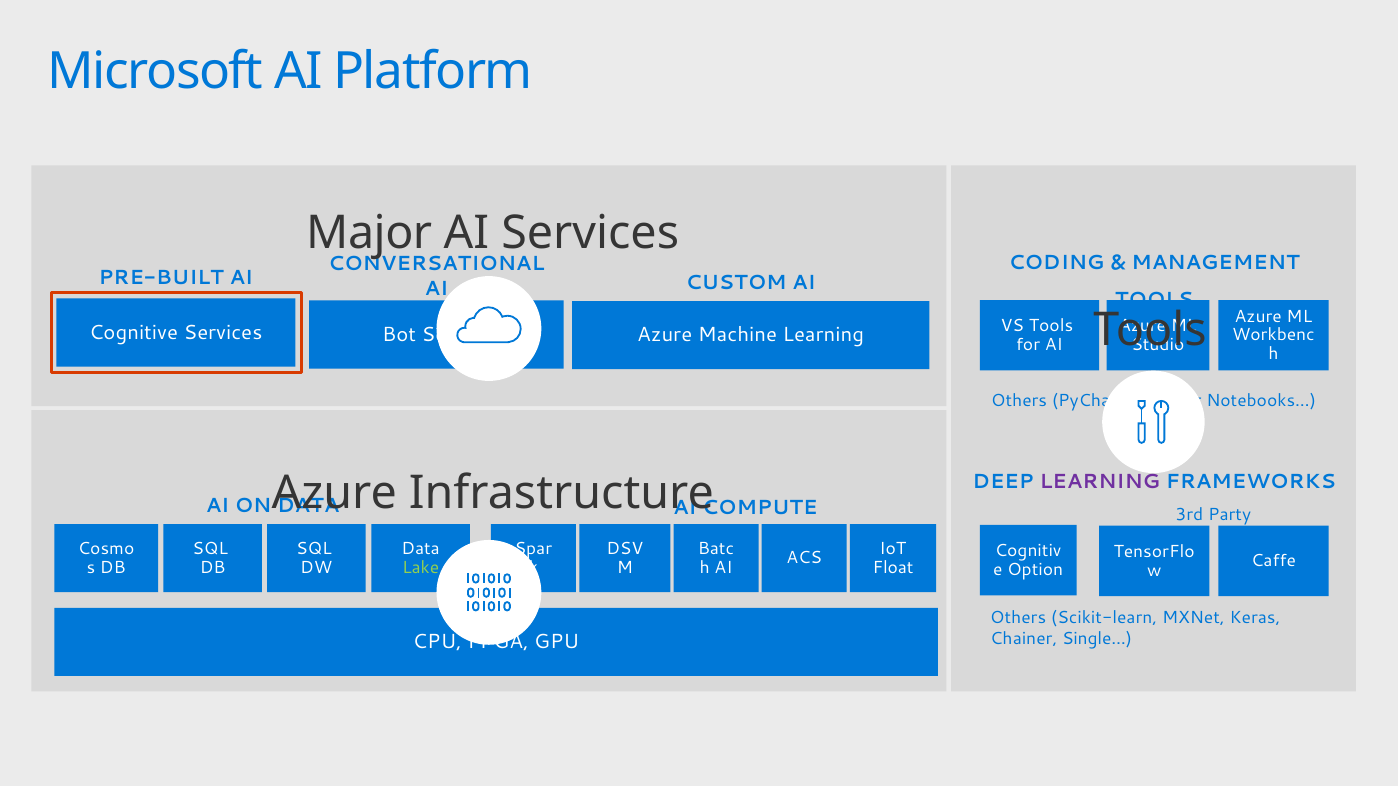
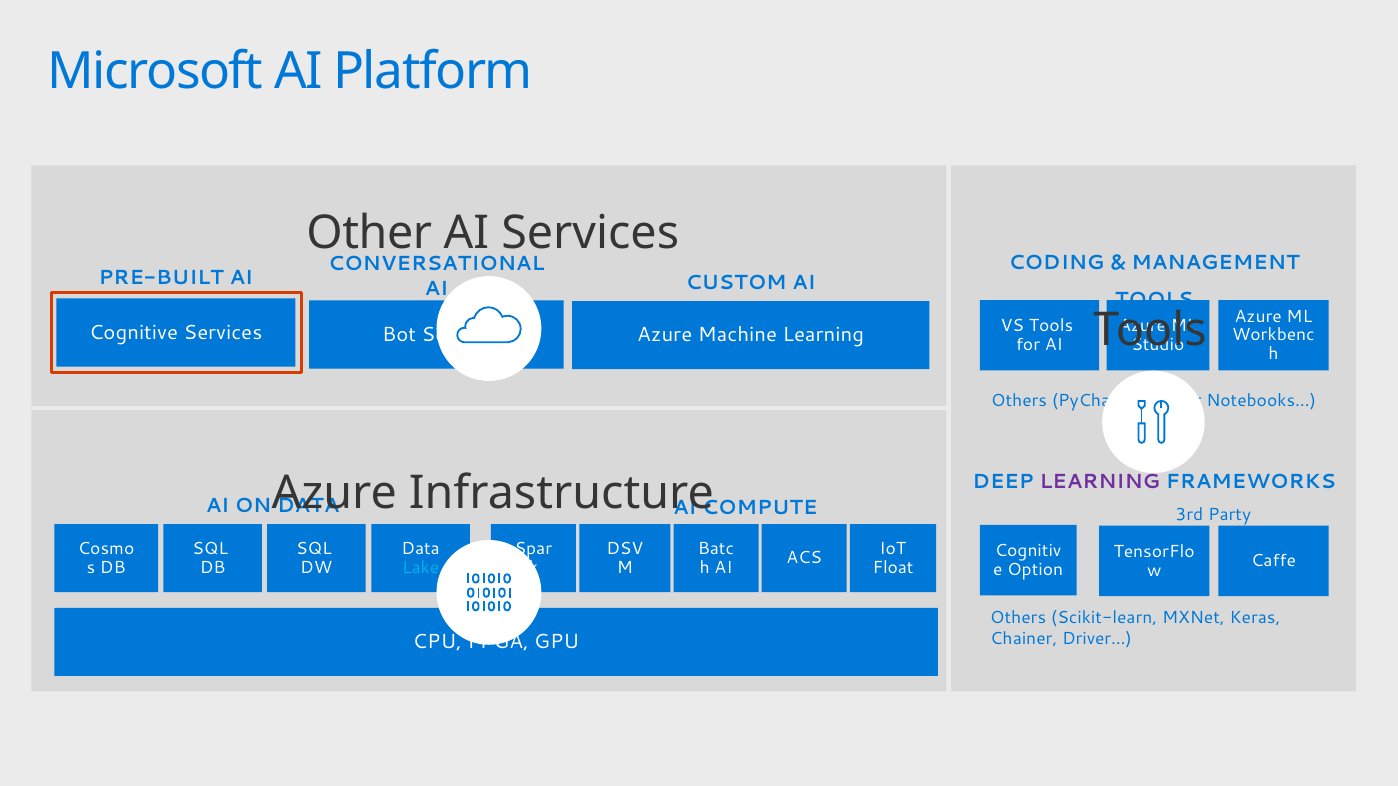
Major: Major -> Other
Lake colour: light green -> light blue
Single…: Single… -> Driver…
